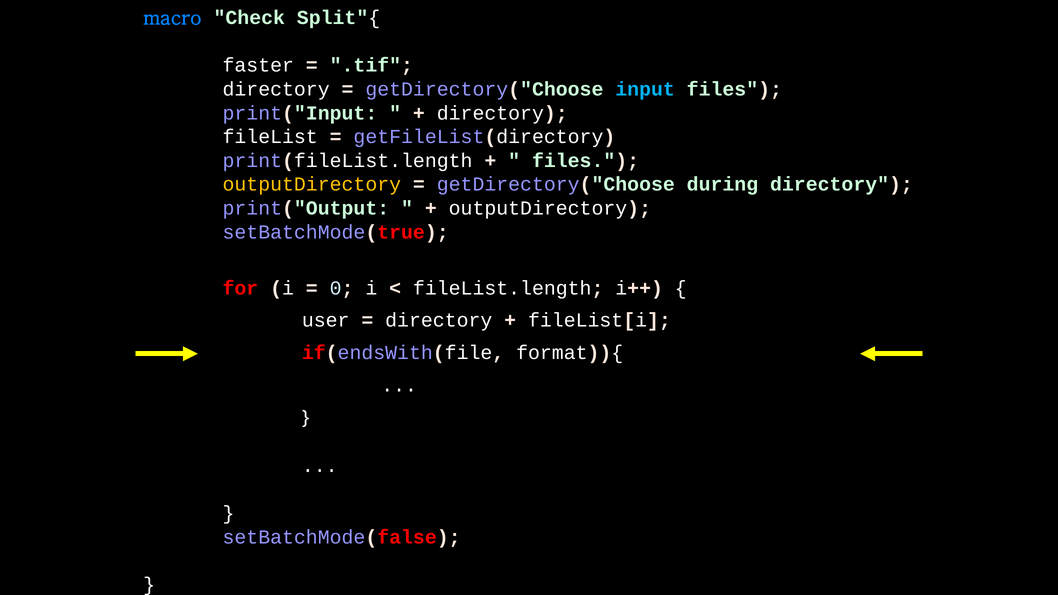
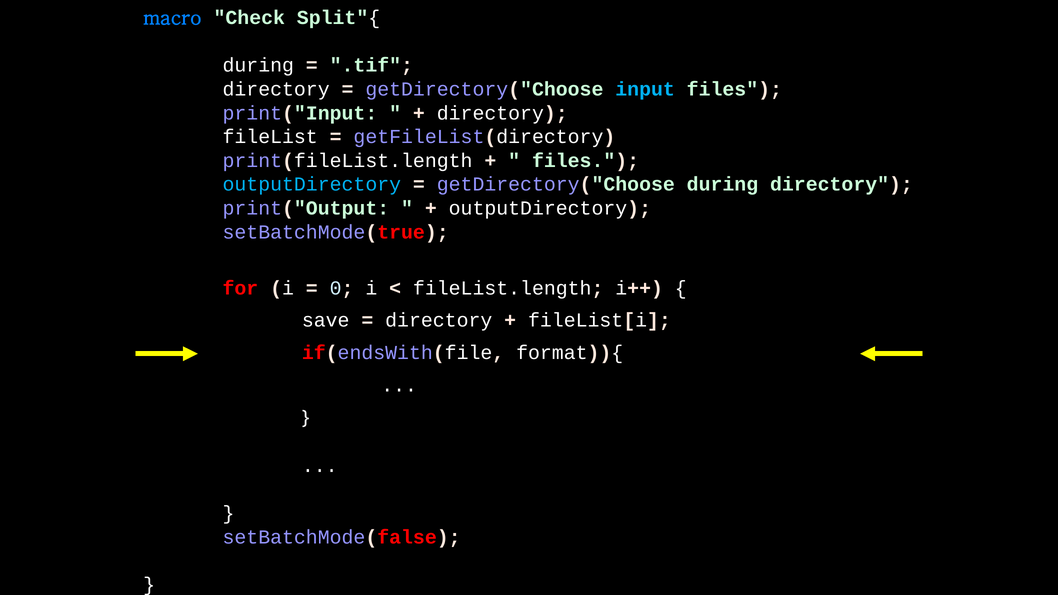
faster at (258, 65): faster -> during
outputDirectory at (312, 184) colour: yellow -> light blue
user: user -> save
